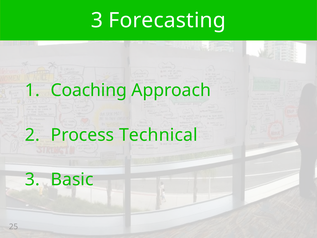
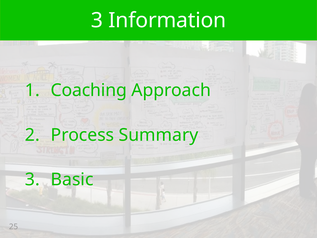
Forecasting: Forecasting -> Information
Technical: Technical -> Summary
